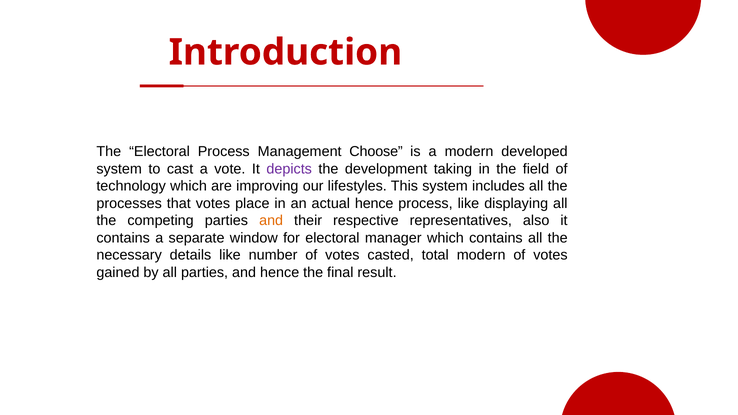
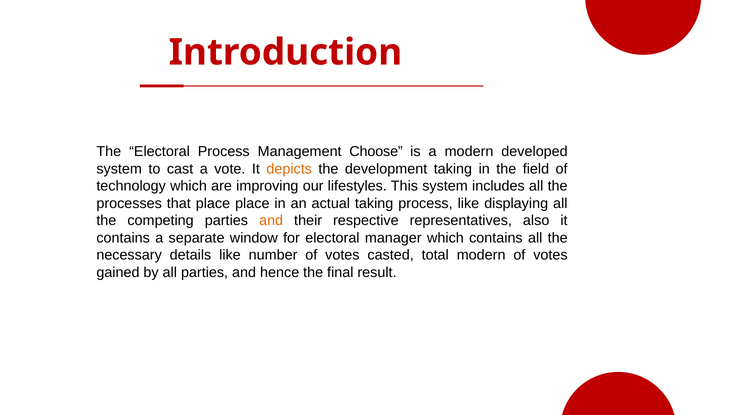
depicts colour: purple -> orange
that votes: votes -> place
actual hence: hence -> taking
